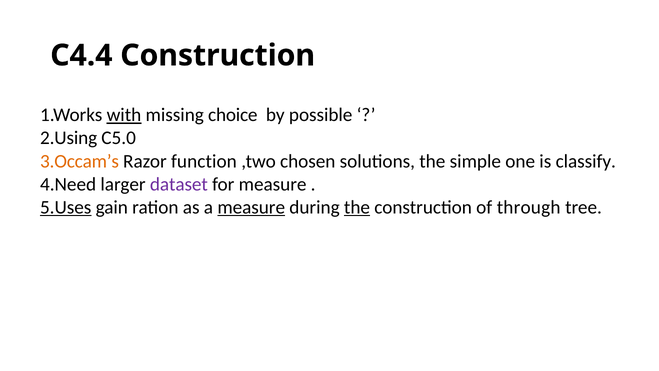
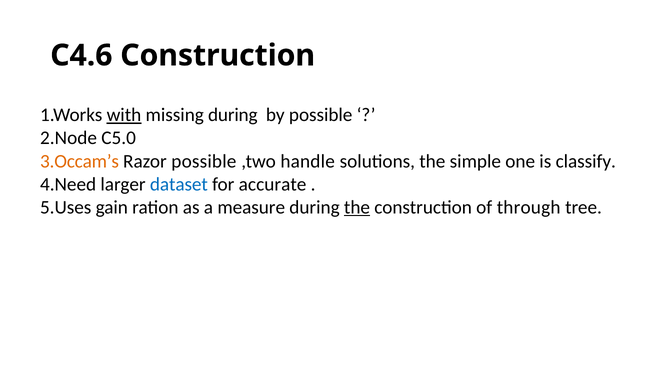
C4.4: C4.4 -> C4.6
missing choice: choice -> during
2.Using: 2.Using -> 2.Node
Razor function: function -> possible
chosen: chosen -> handle
dataset colour: purple -> blue
for measure: measure -> accurate
5.Uses underline: present -> none
measure at (251, 207) underline: present -> none
